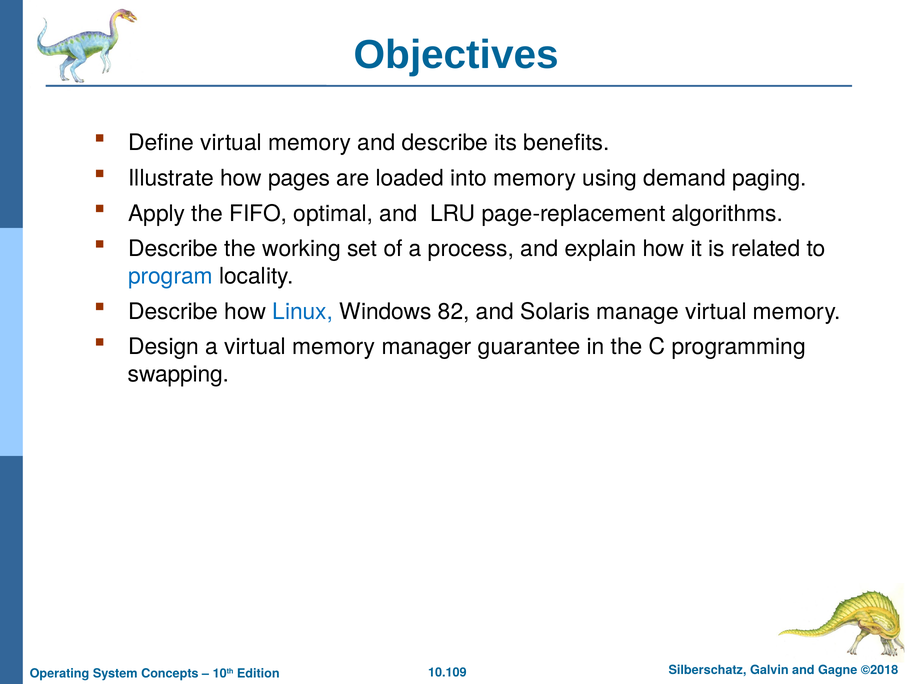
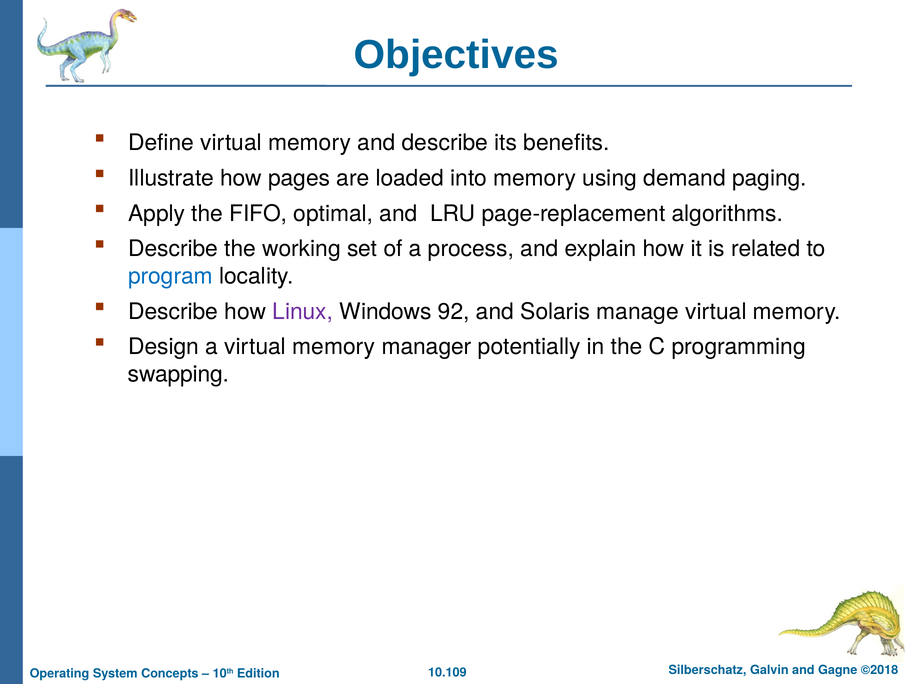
Linux colour: blue -> purple
82: 82 -> 92
guarantee: guarantee -> potentially
